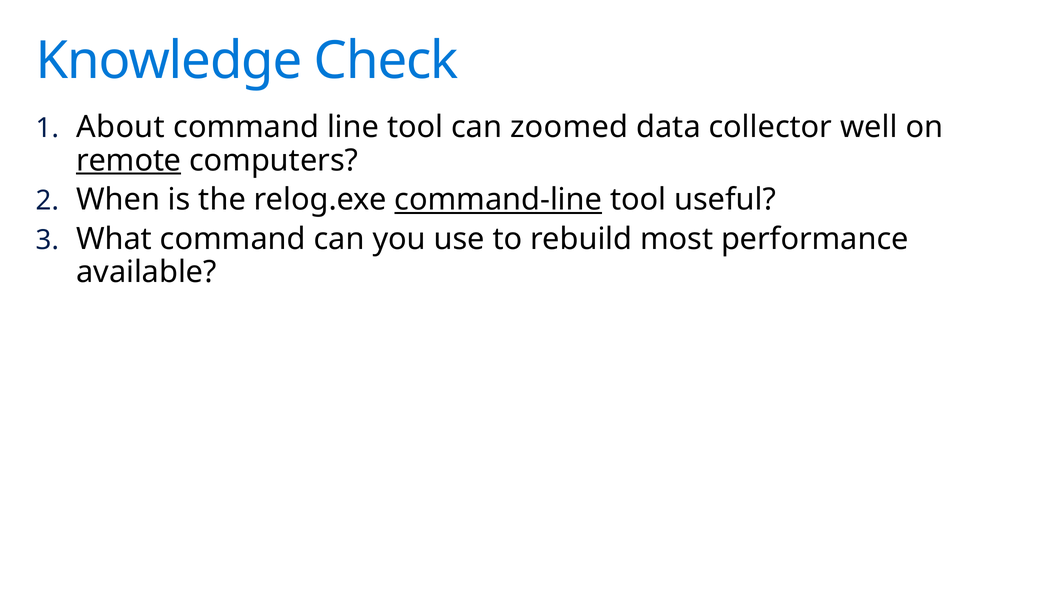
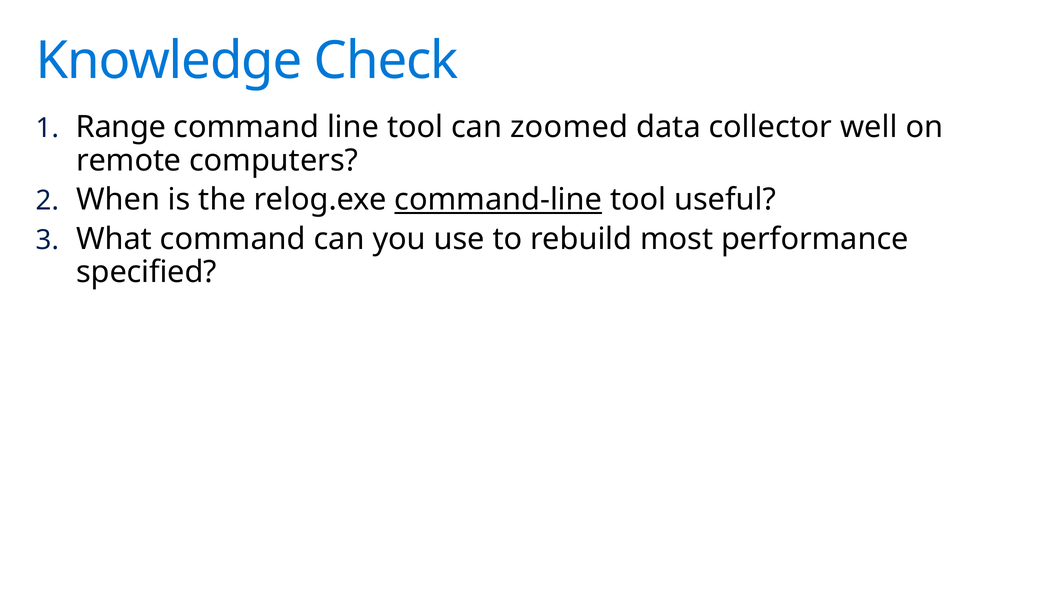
About: About -> Range
remote underline: present -> none
available: available -> specified
